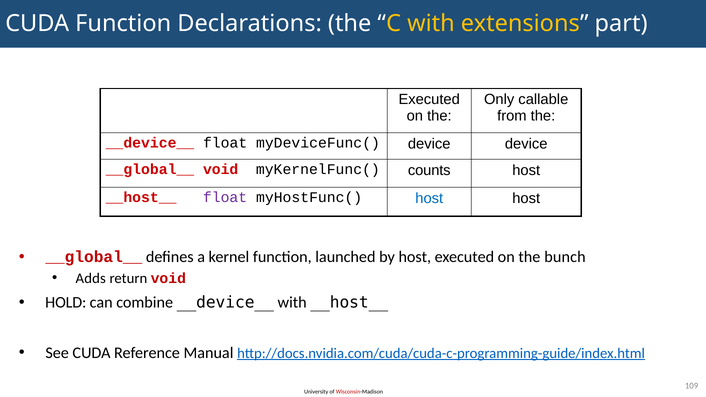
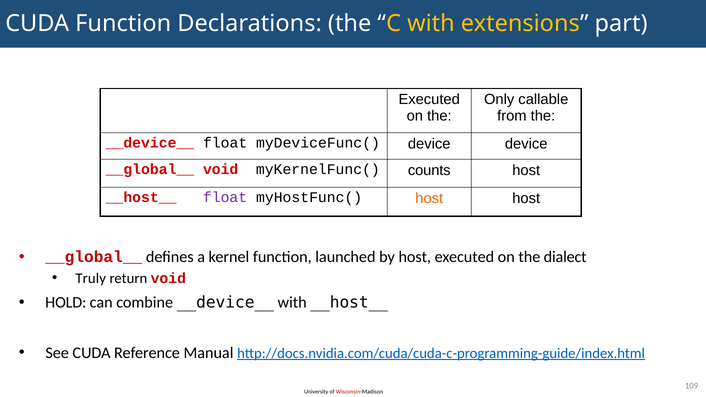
host at (429, 199) colour: blue -> orange
bunch: bunch -> dialect
Adds: Adds -> Truly
